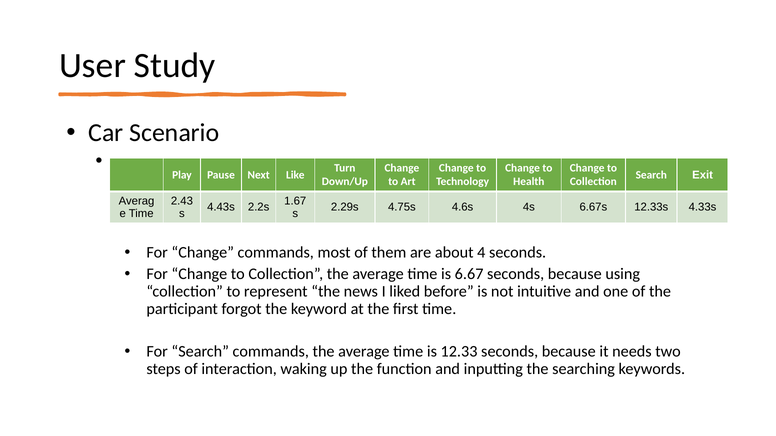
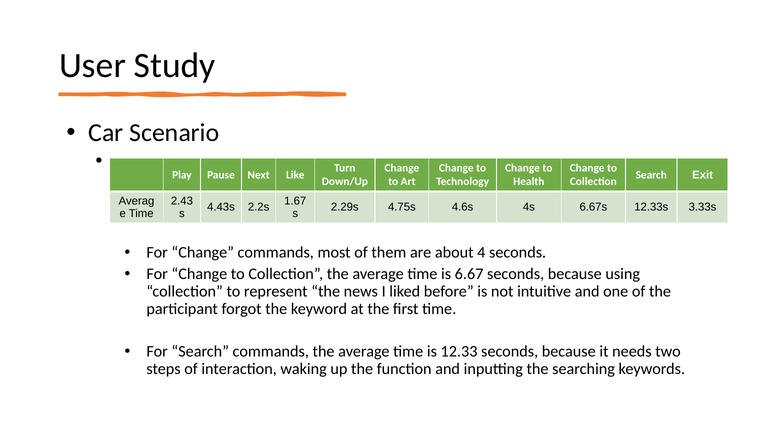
4.33s: 4.33s -> 3.33s
